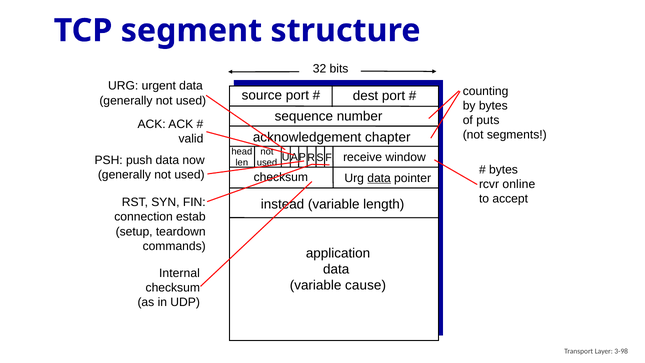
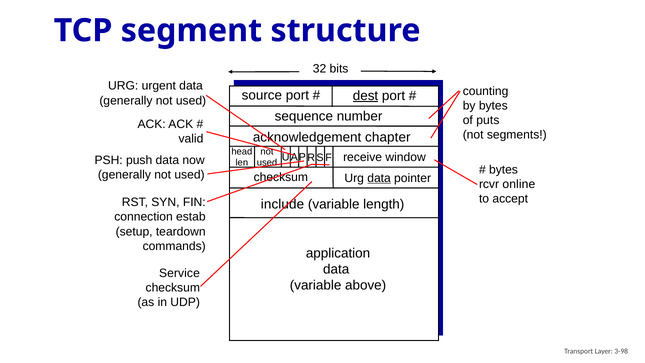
dest underline: none -> present
instead: instead -> include
Internal: Internal -> Service
cause: cause -> above
